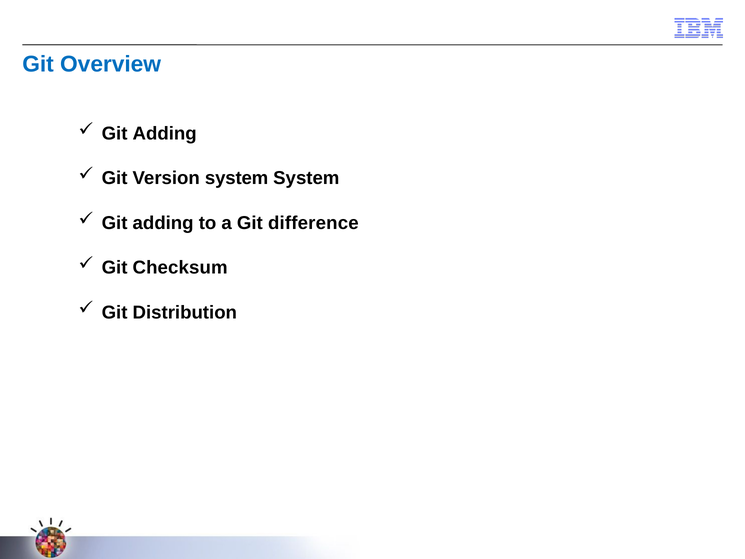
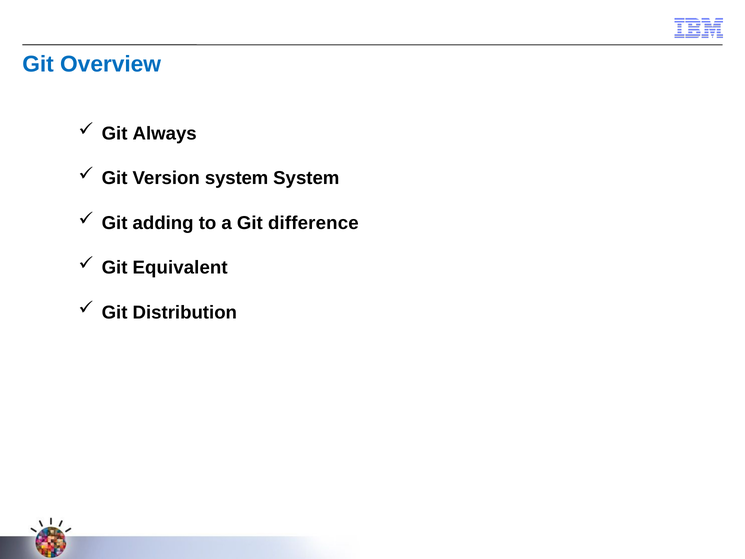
Adding at (165, 133): Adding -> Always
Checksum: Checksum -> Equivalent
